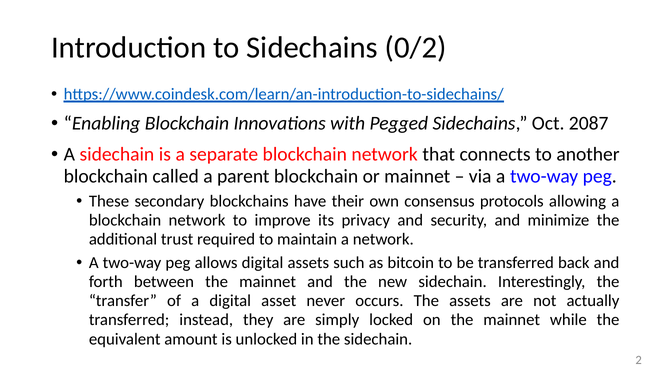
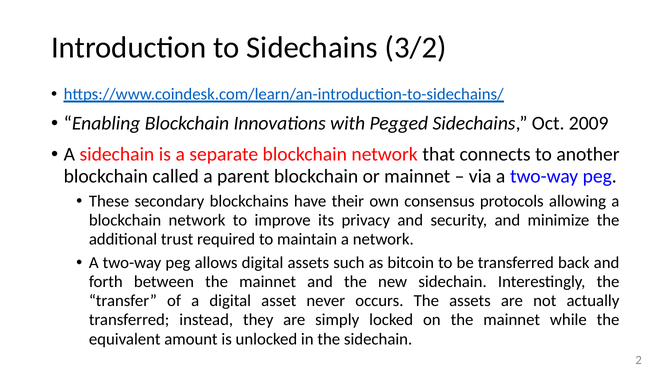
0/2: 0/2 -> 3/2
2087: 2087 -> 2009
